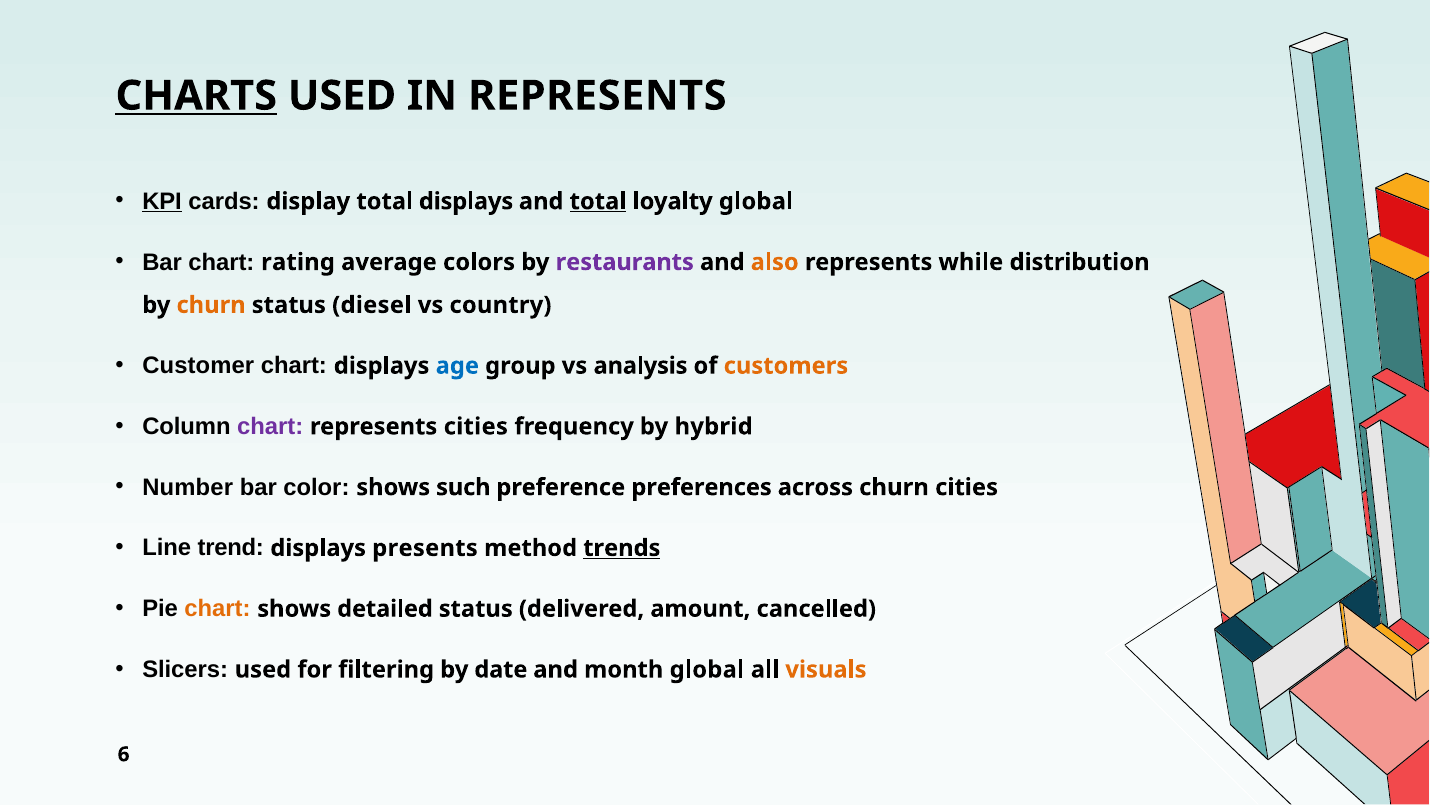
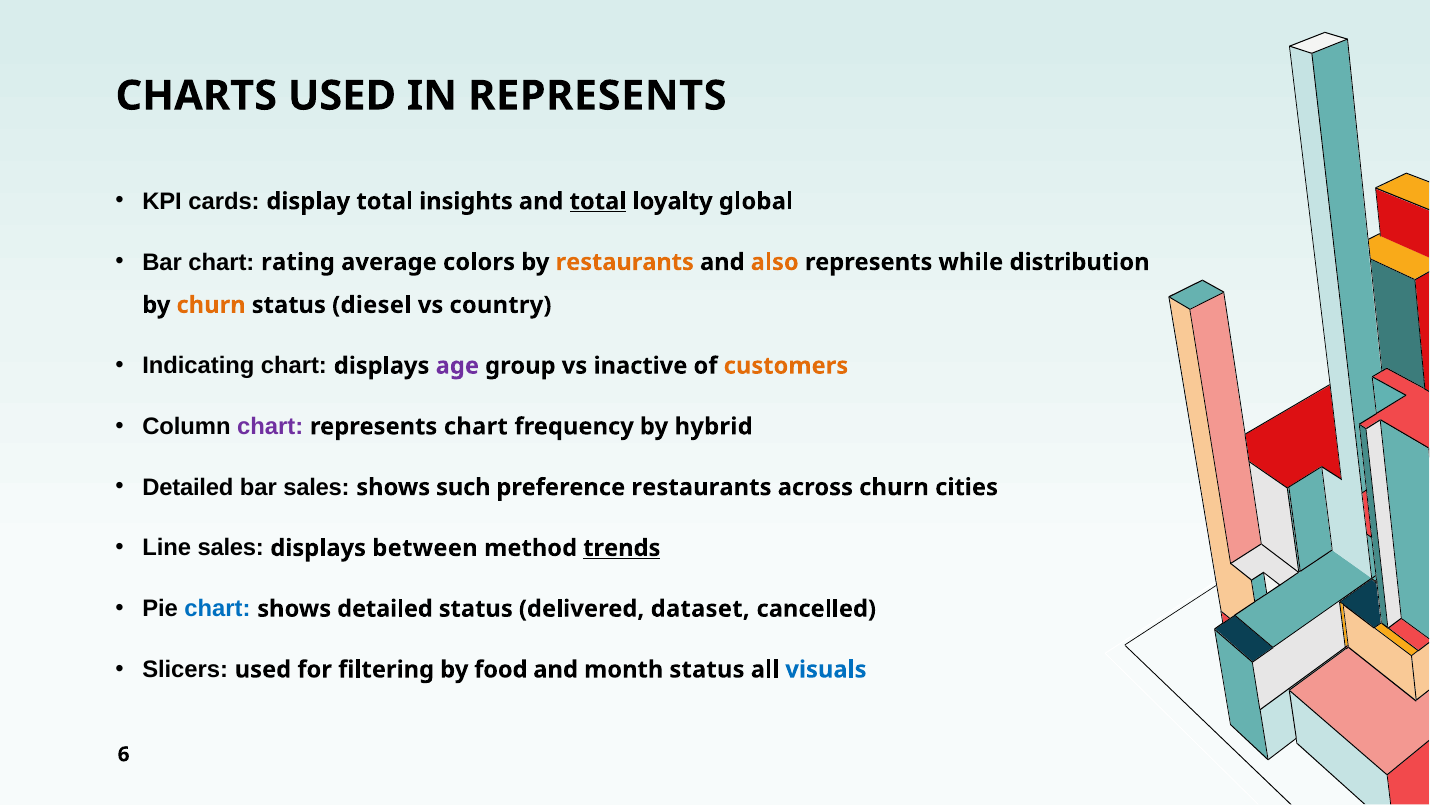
CHARTS underline: present -> none
KPI underline: present -> none
total displays: displays -> insights
restaurants at (625, 262) colour: purple -> orange
Customer: Customer -> Indicating
age colour: blue -> purple
analysis: analysis -> inactive
represents cities: cities -> chart
Number at (188, 487): Number -> Detailed
bar color: color -> sales
preference preferences: preferences -> restaurants
Line trend: trend -> sales
presents: presents -> between
chart at (217, 608) colour: orange -> blue
amount: amount -> dataset
date: date -> food
month global: global -> status
visuals colour: orange -> blue
